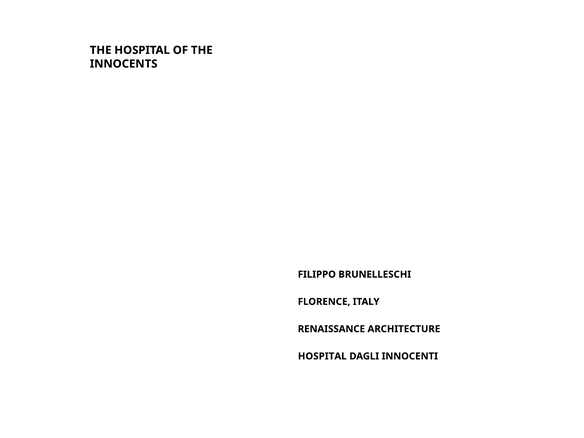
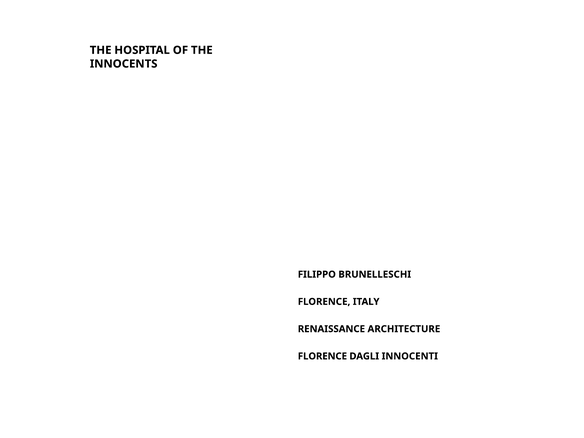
HOSPITAL at (322, 356): HOSPITAL -> FLORENCE
